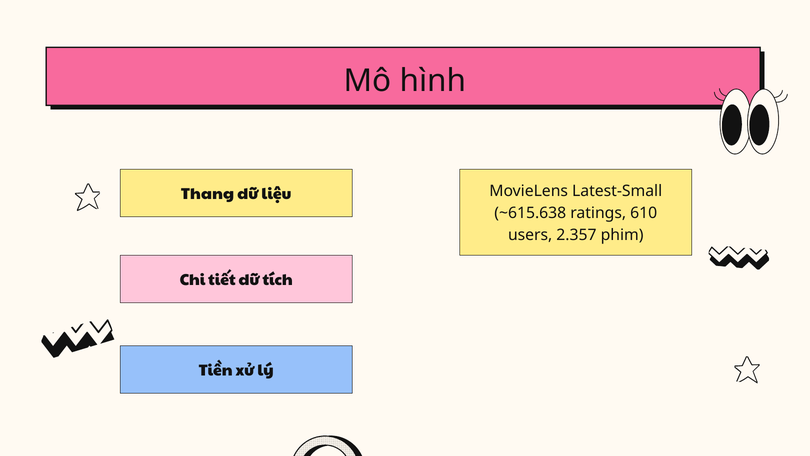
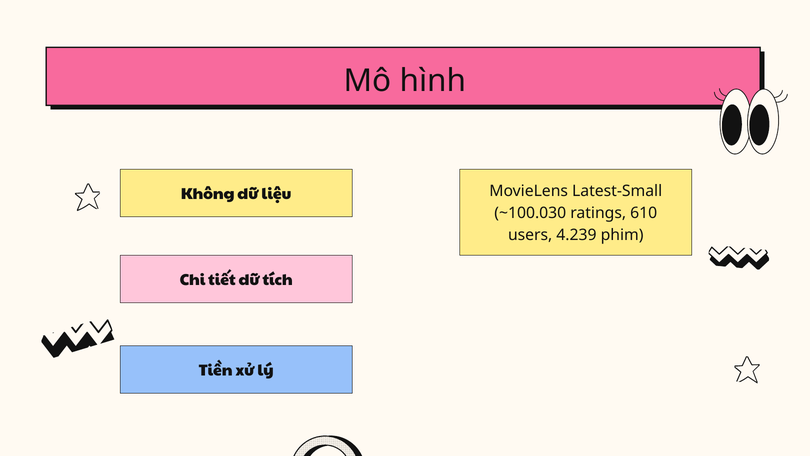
Thang: Thang -> Không
~615.638: ~615.638 -> ~100.030
2.357: 2.357 -> 4.239
